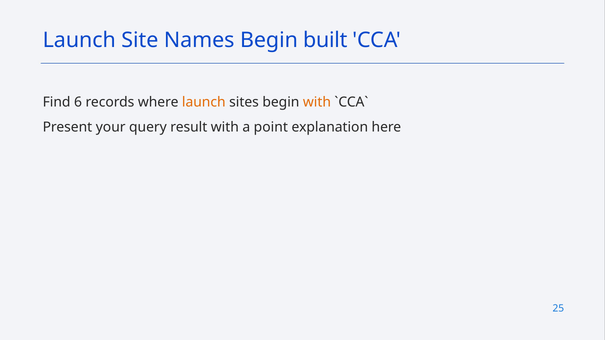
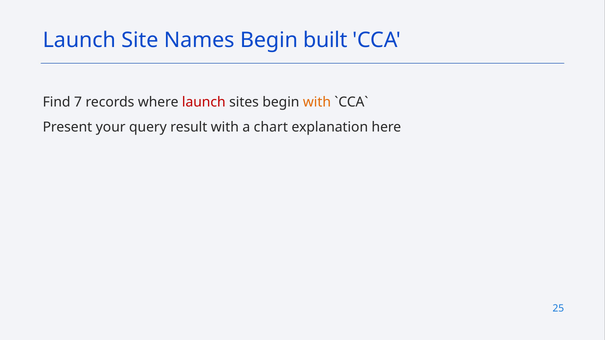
6: 6 -> 7
launch at (204, 102) colour: orange -> red
point: point -> chart
